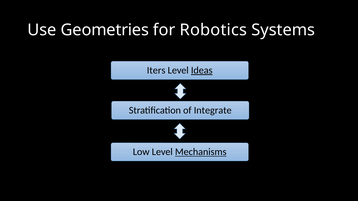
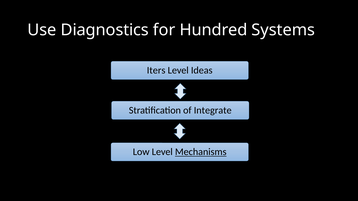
Geometries: Geometries -> Diagnostics
Robotics: Robotics -> Hundred
Ideas underline: present -> none
